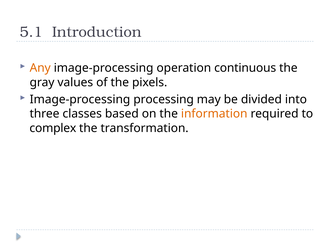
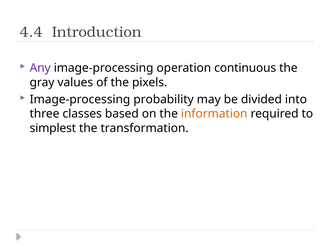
5.1: 5.1 -> 4.4
Any colour: orange -> purple
processing: processing -> probability
complex: complex -> simplest
